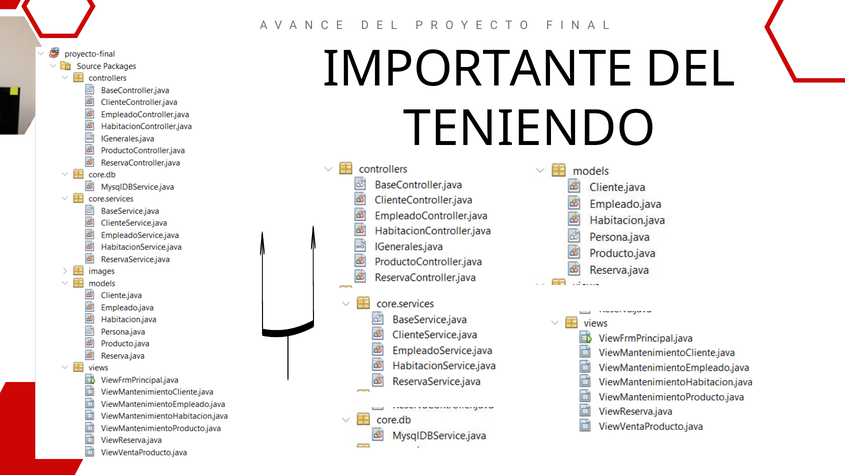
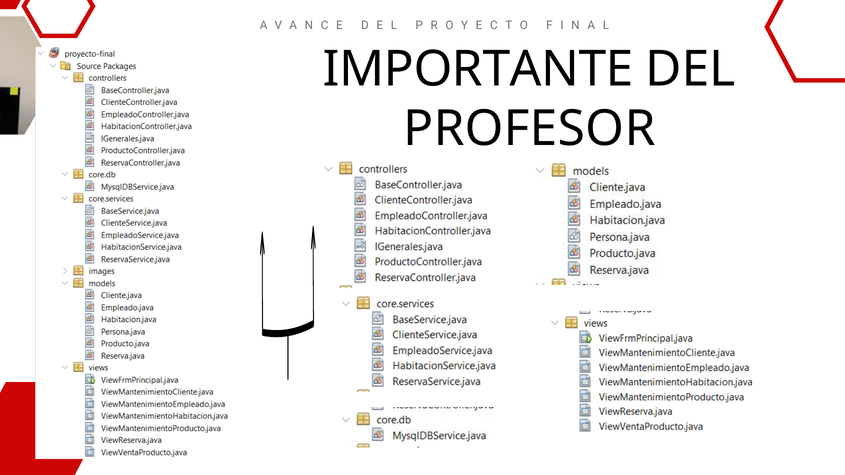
TENIENDO: TENIENDO -> PROFESOR
